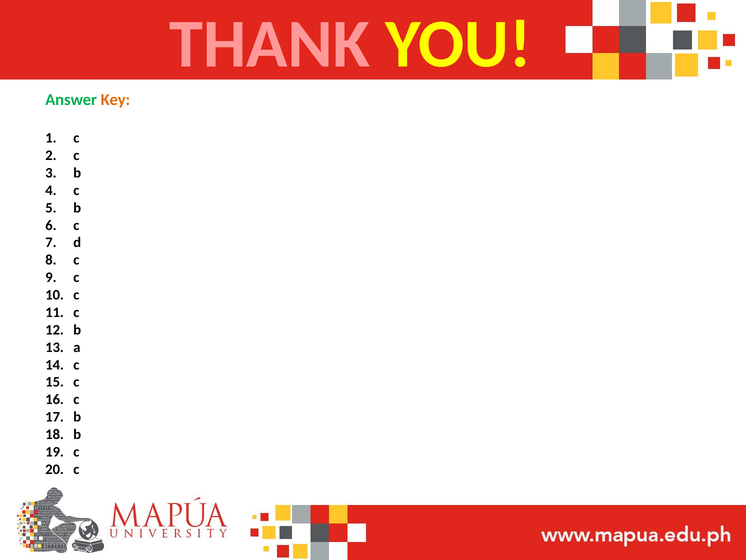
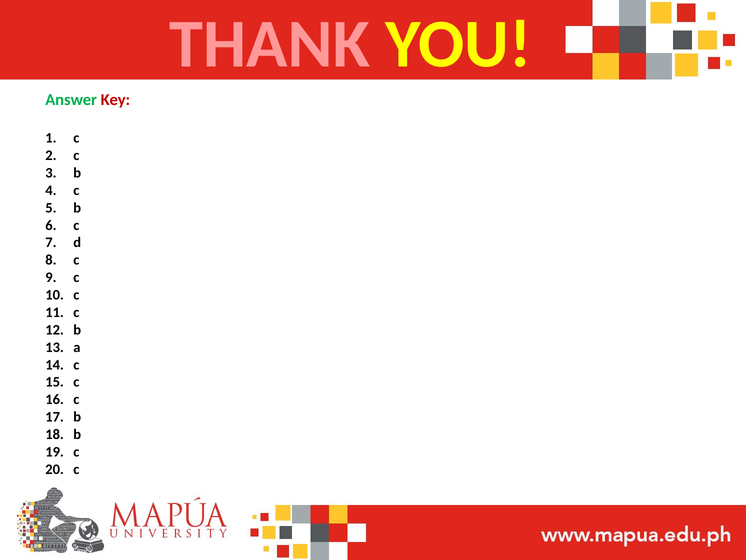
Key colour: orange -> red
